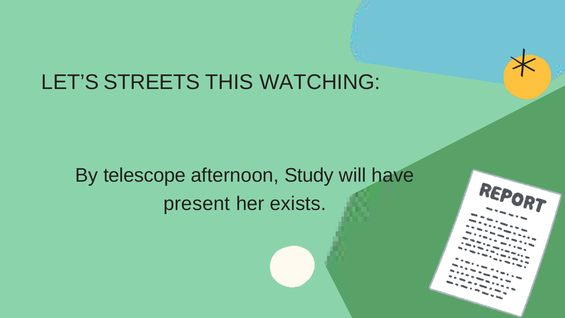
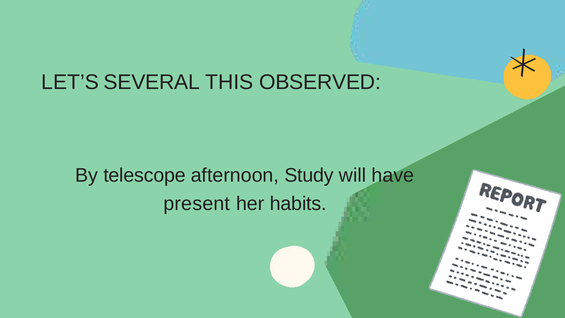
STREETS: STREETS -> SEVERAL
WATCHING: WATCHING -> OBSERVED
exists: exists -> habits
